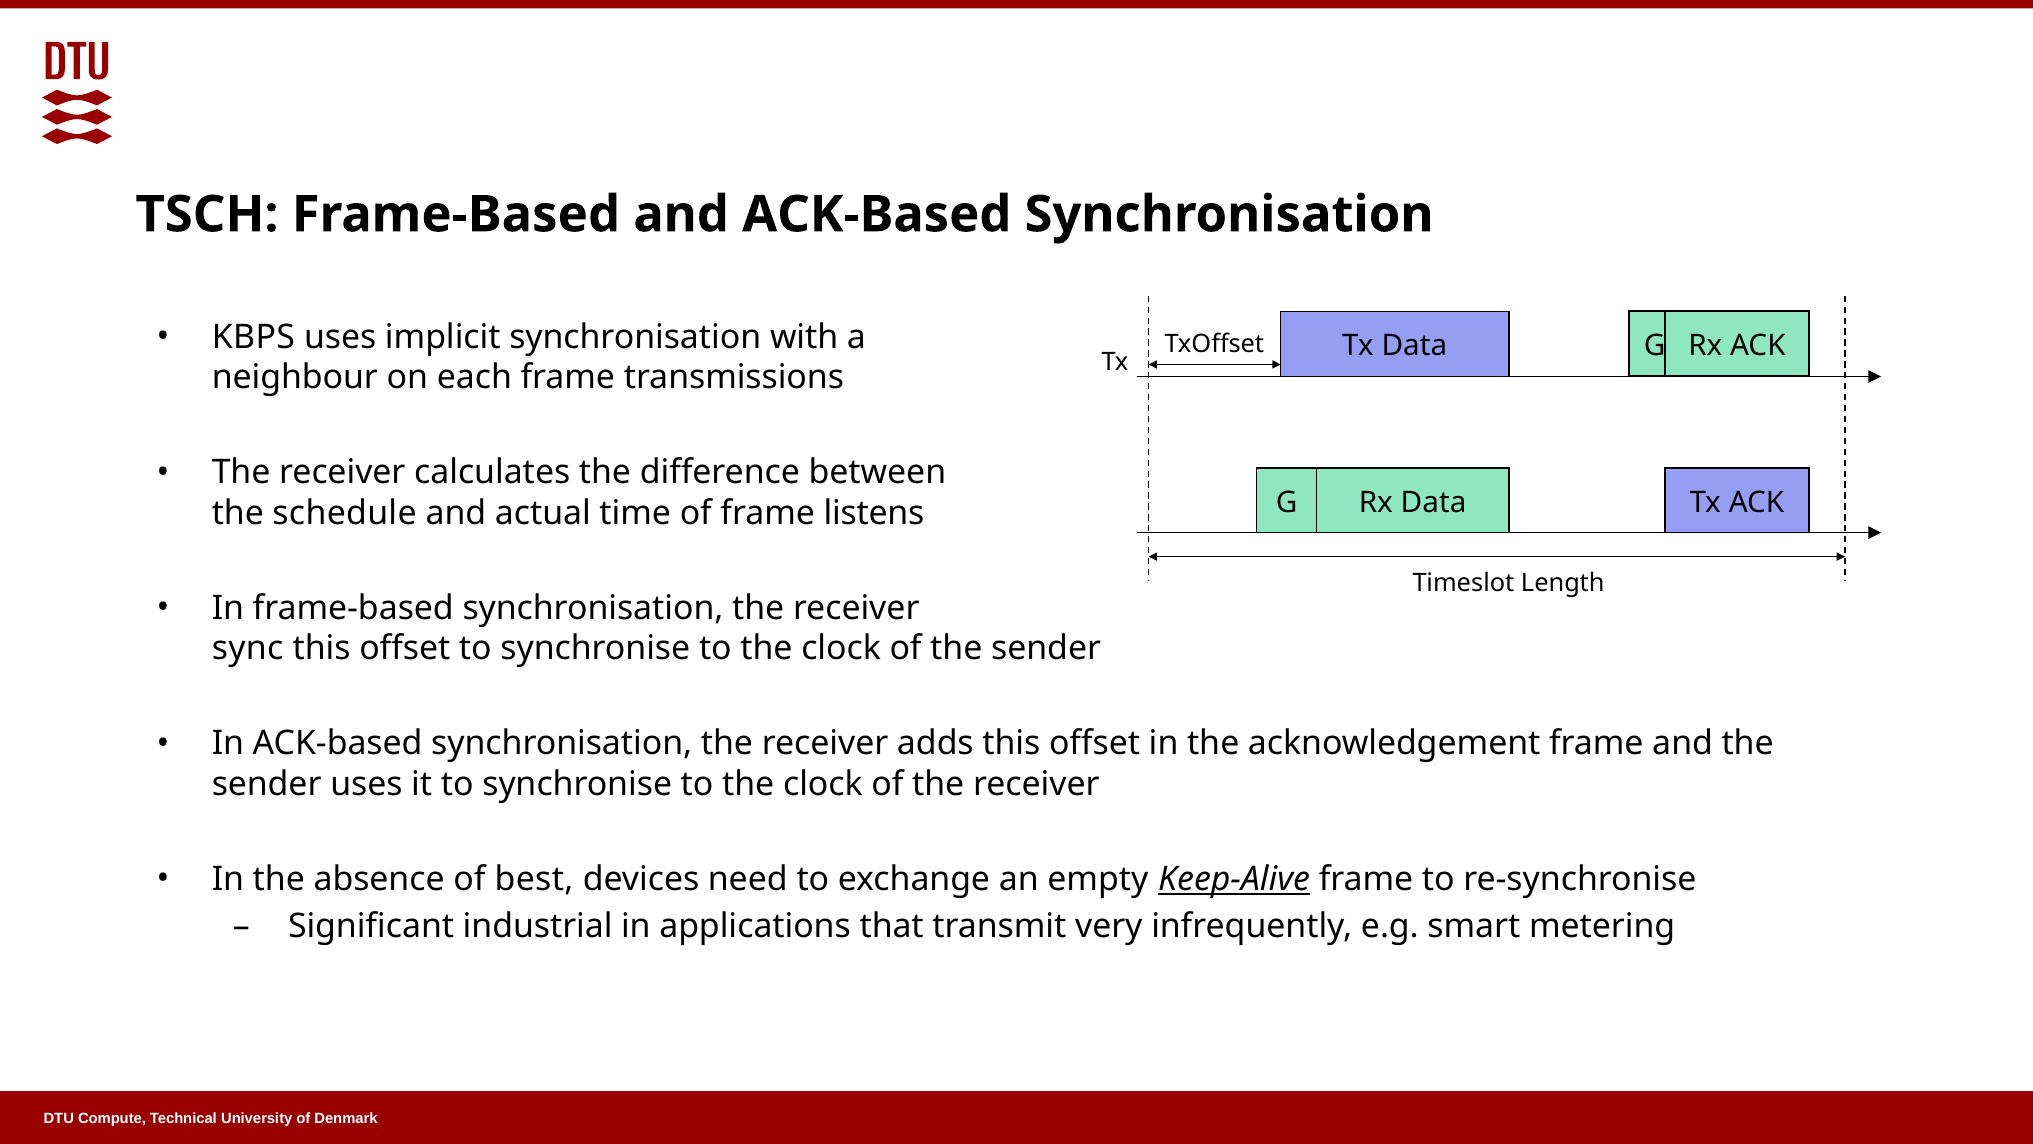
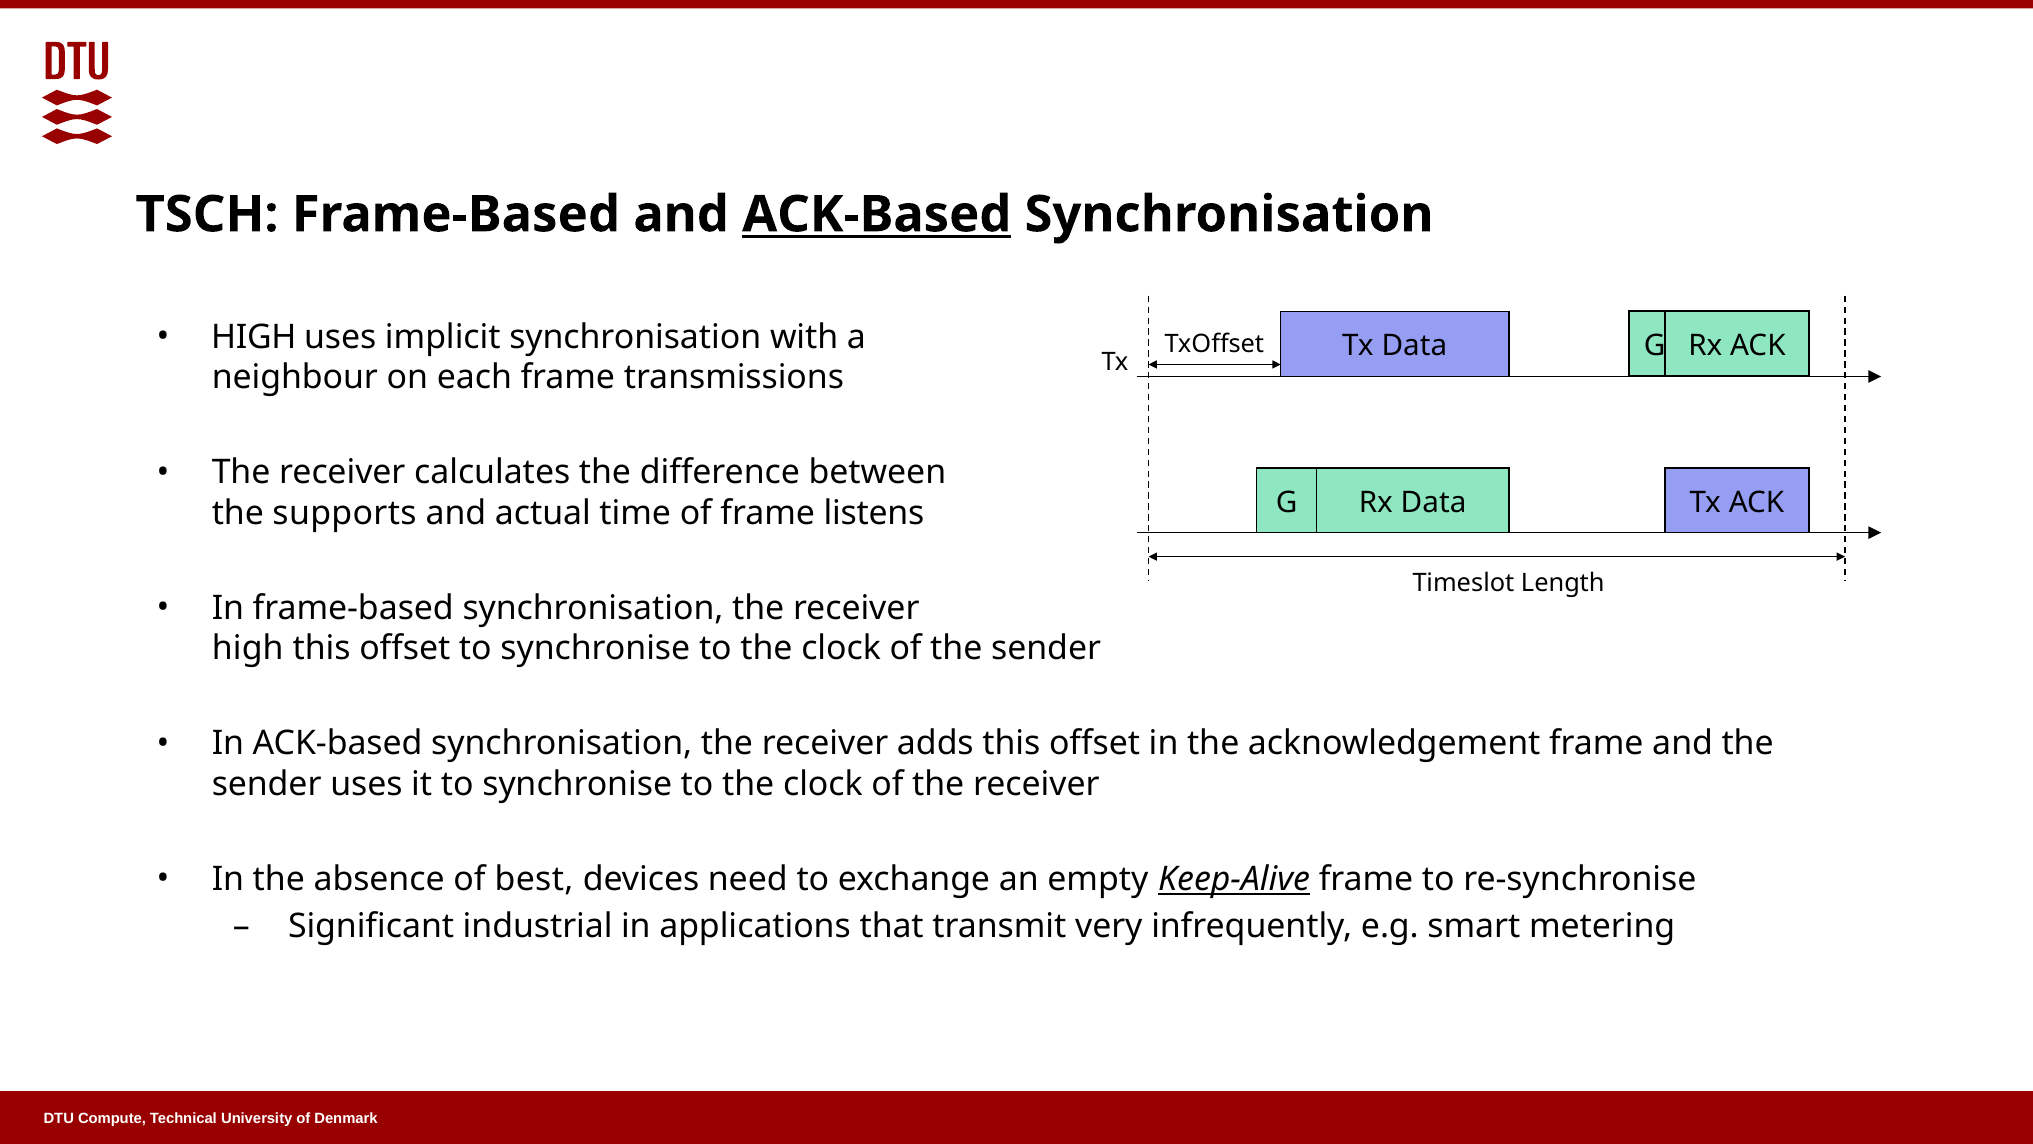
ACK-Based at (877, 214) underline: none -> present
KBPS at (253, 337): KBPS -> HIGH
schedule: schedule -> supports
sync at (248, 649): sync -> high
